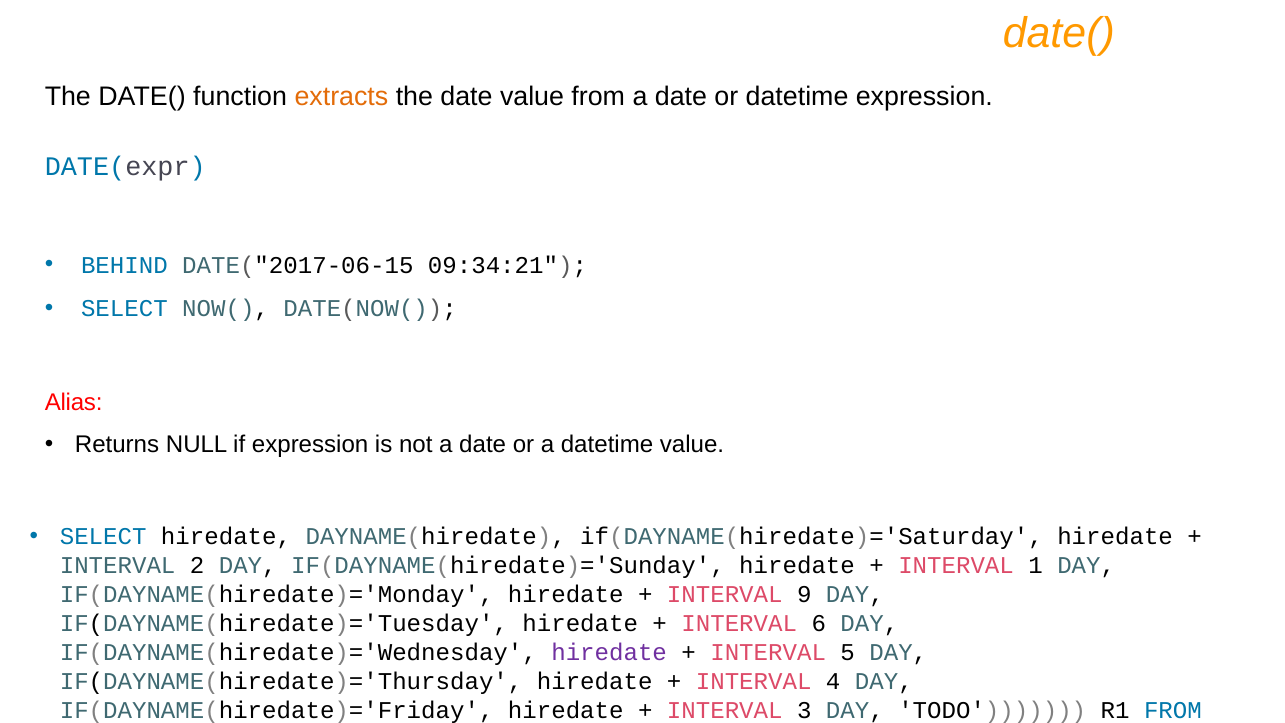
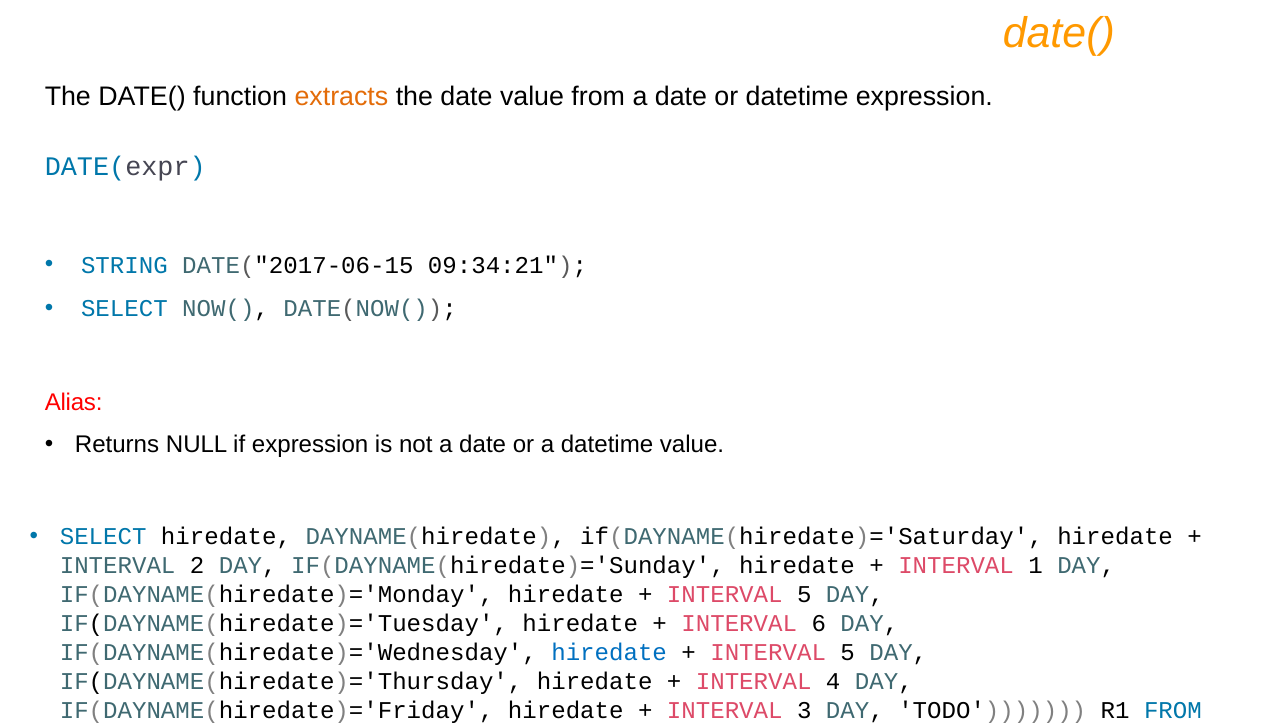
BEHIND: BEHIND -> STRING
9 at (804, 594): 9 -> 5
hiredate at (609, 652) colour: purple -> blue
